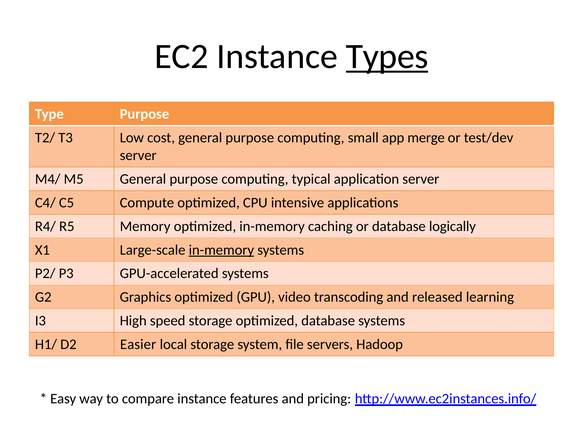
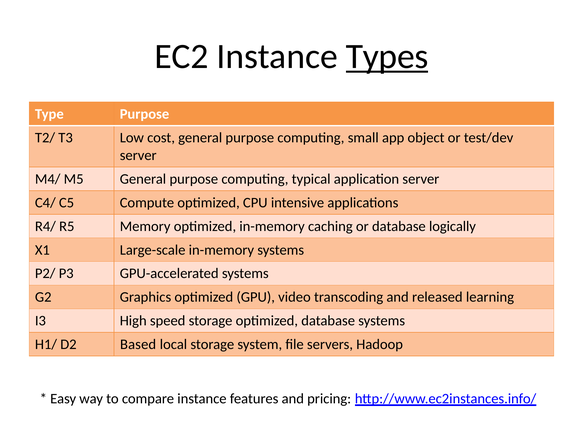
merge: merge -> object
in-memory at (221, 250) underline: present -> none
Easier: Easier -> Based
